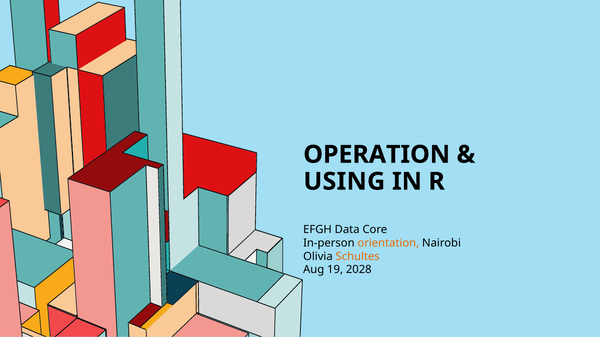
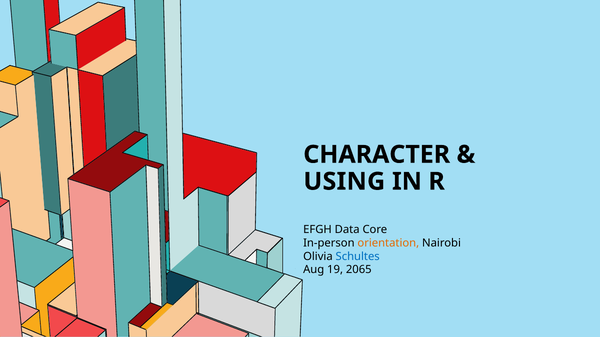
OPERATION: OPERATION -> CHARACTER
Schultes colour: orange -> blue
2028: 2028 -> 2065
